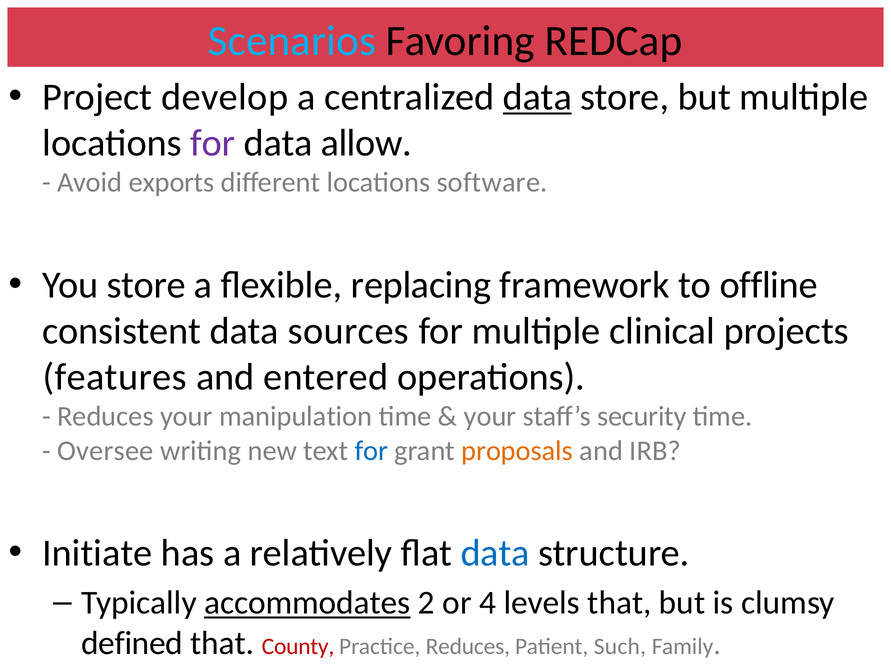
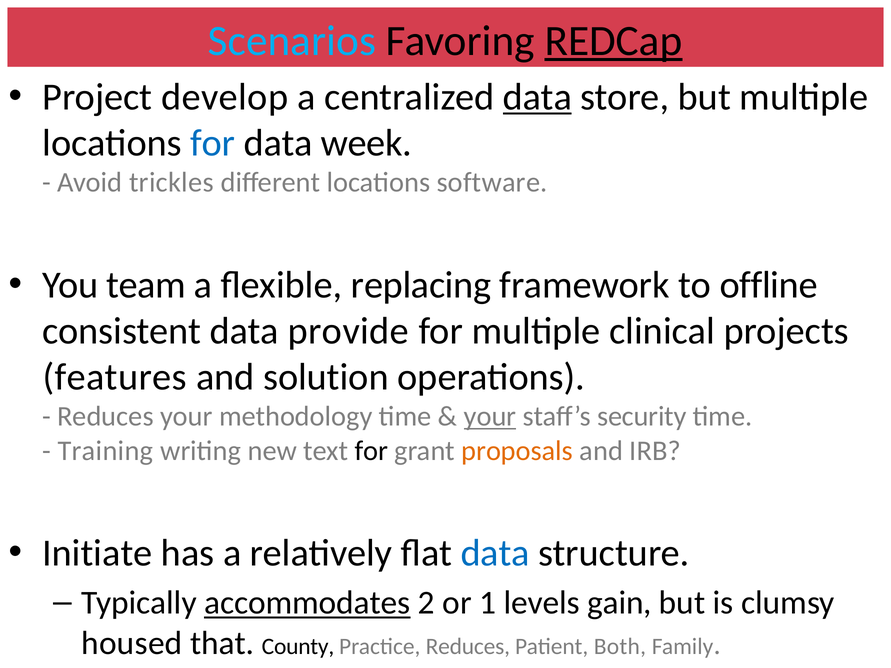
REDCap underline: none -> present
for at (213, 143) colour: purple -> blue
allow: allow -> week
exports: exports -> trickles
You store: store -> team
sources: sources -> provide
entered: entered -> solution
manipulation: manipulation -> methodology
your at (490, 417) underline: none -> present
Oversee: Oversee -> Training
for at (371, 451) colour: blue -> black
4: 4 -> 1
levels that: that -> gain
defined: defined -> housed
County colour: red -> black
Such: Such -> Both
